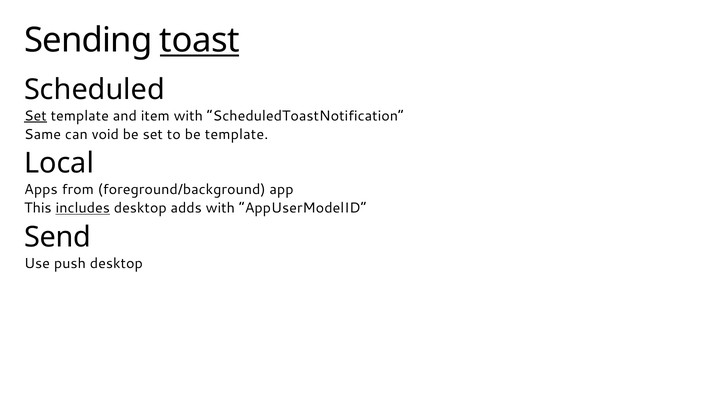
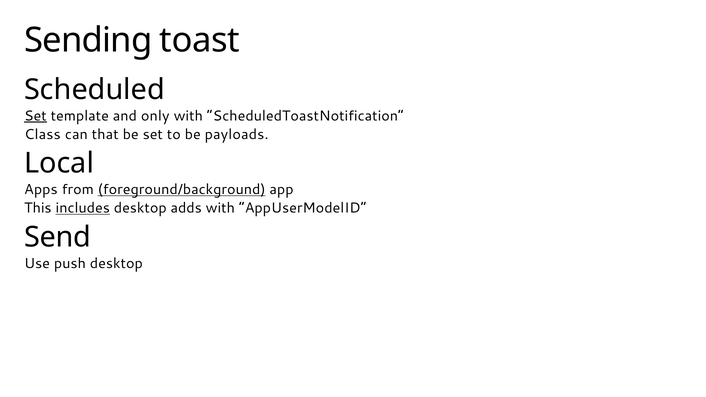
toast underline: present -> none
item: item -> only
Same: Same -> Class
void: void -> that
be template: template -> payloads
foreground/background underline: none -> present
